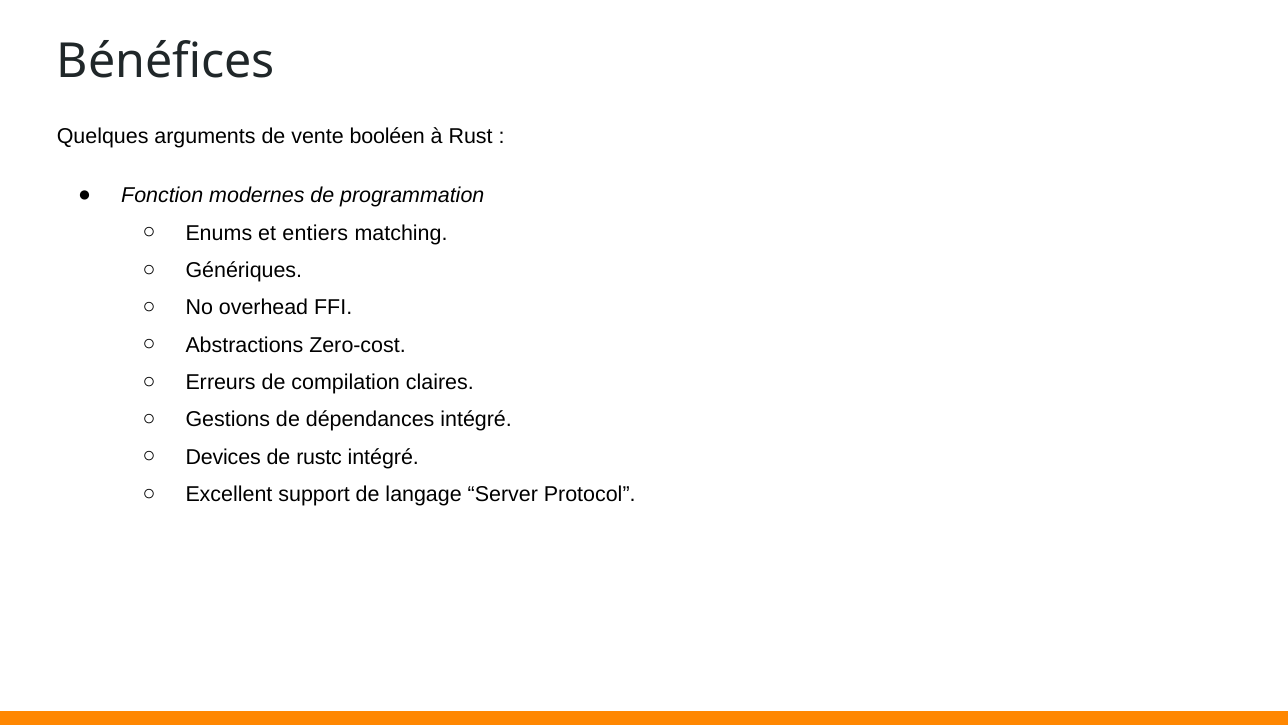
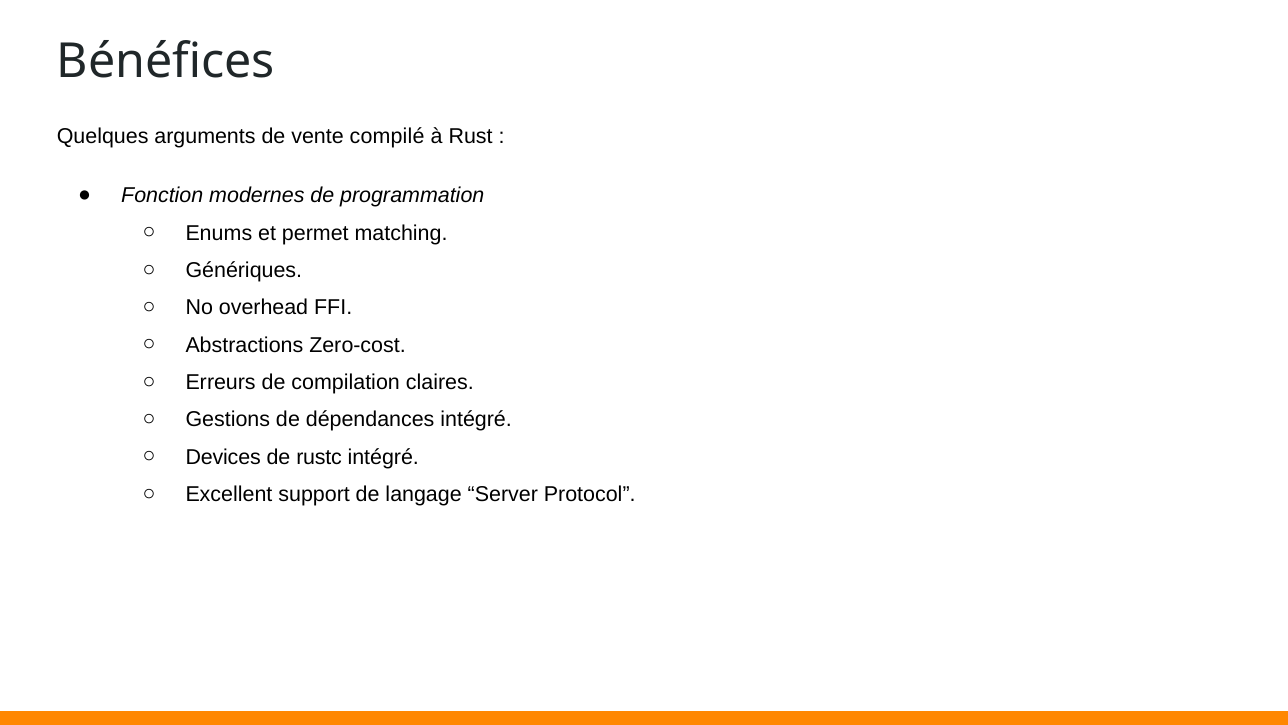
booléen: booléen -> compilé
entiers: entiers -> permet
